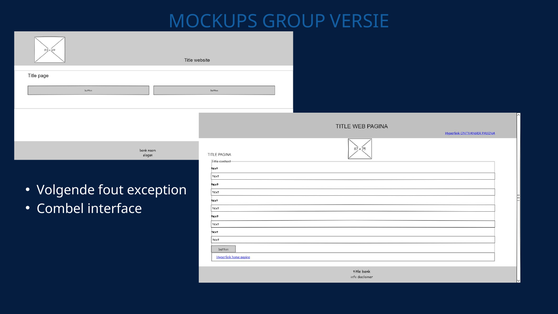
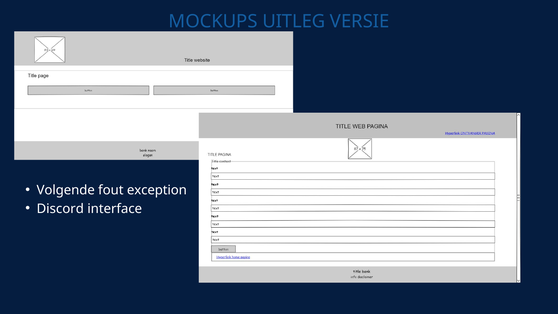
GROUP: GROUP -> UITLEG
Combel: Combel -> Discord
